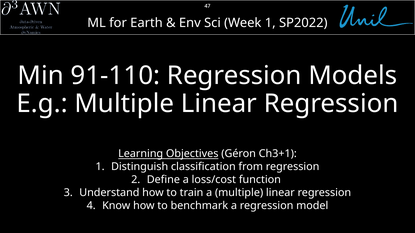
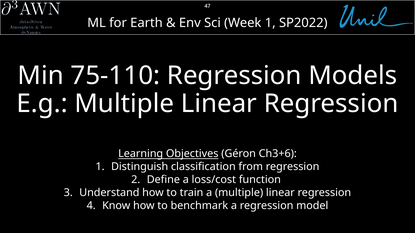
91-110: 91-110 -> 75-110
Ch3+1: Ch3+1 -> Ch3+6
